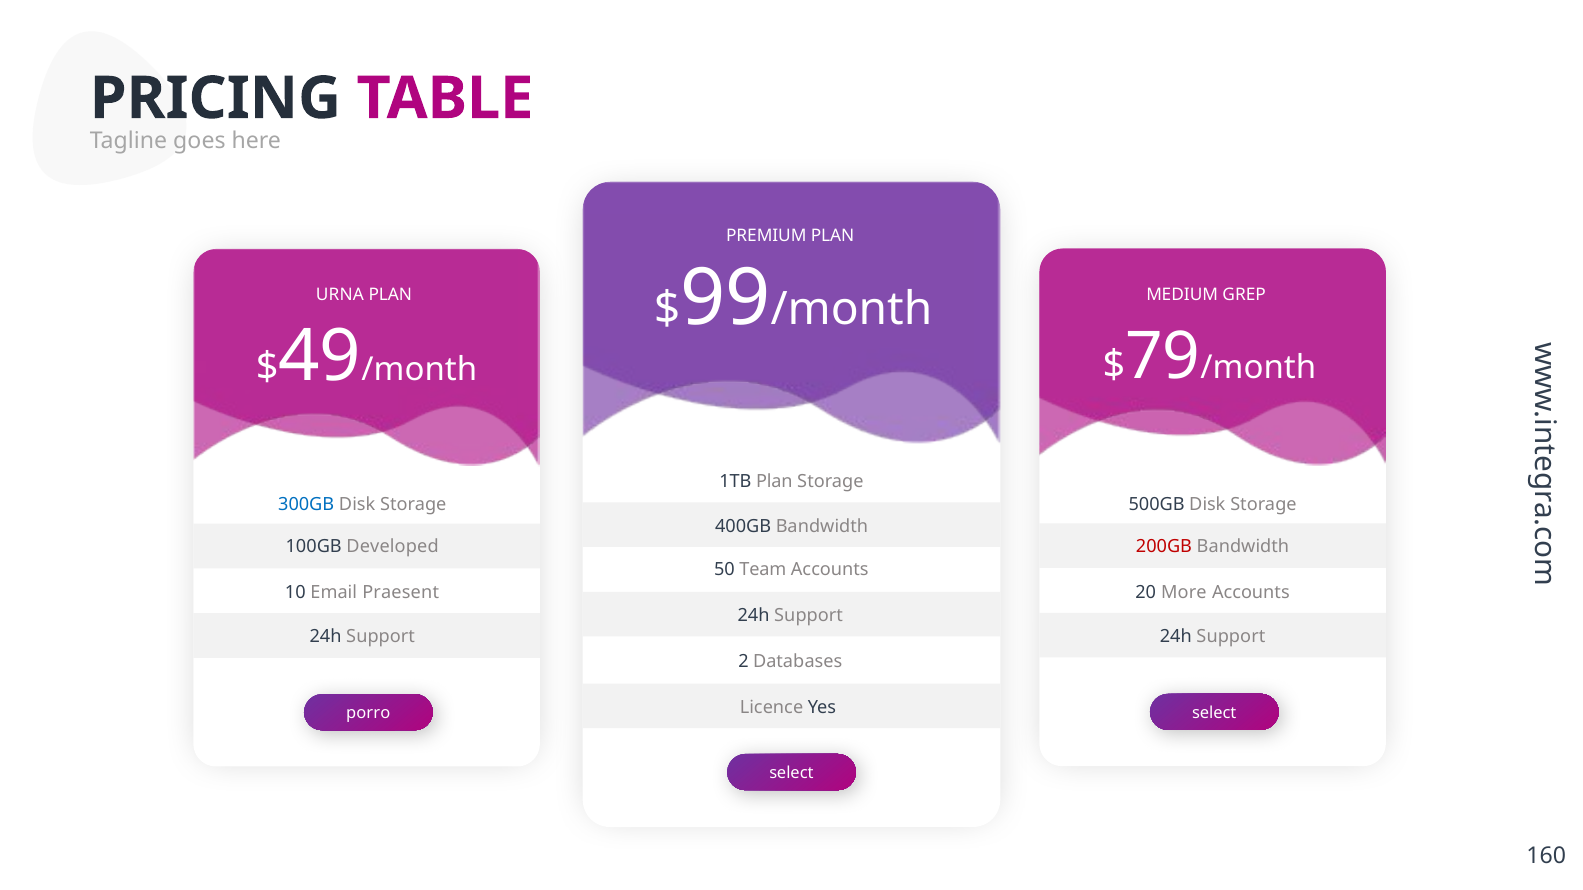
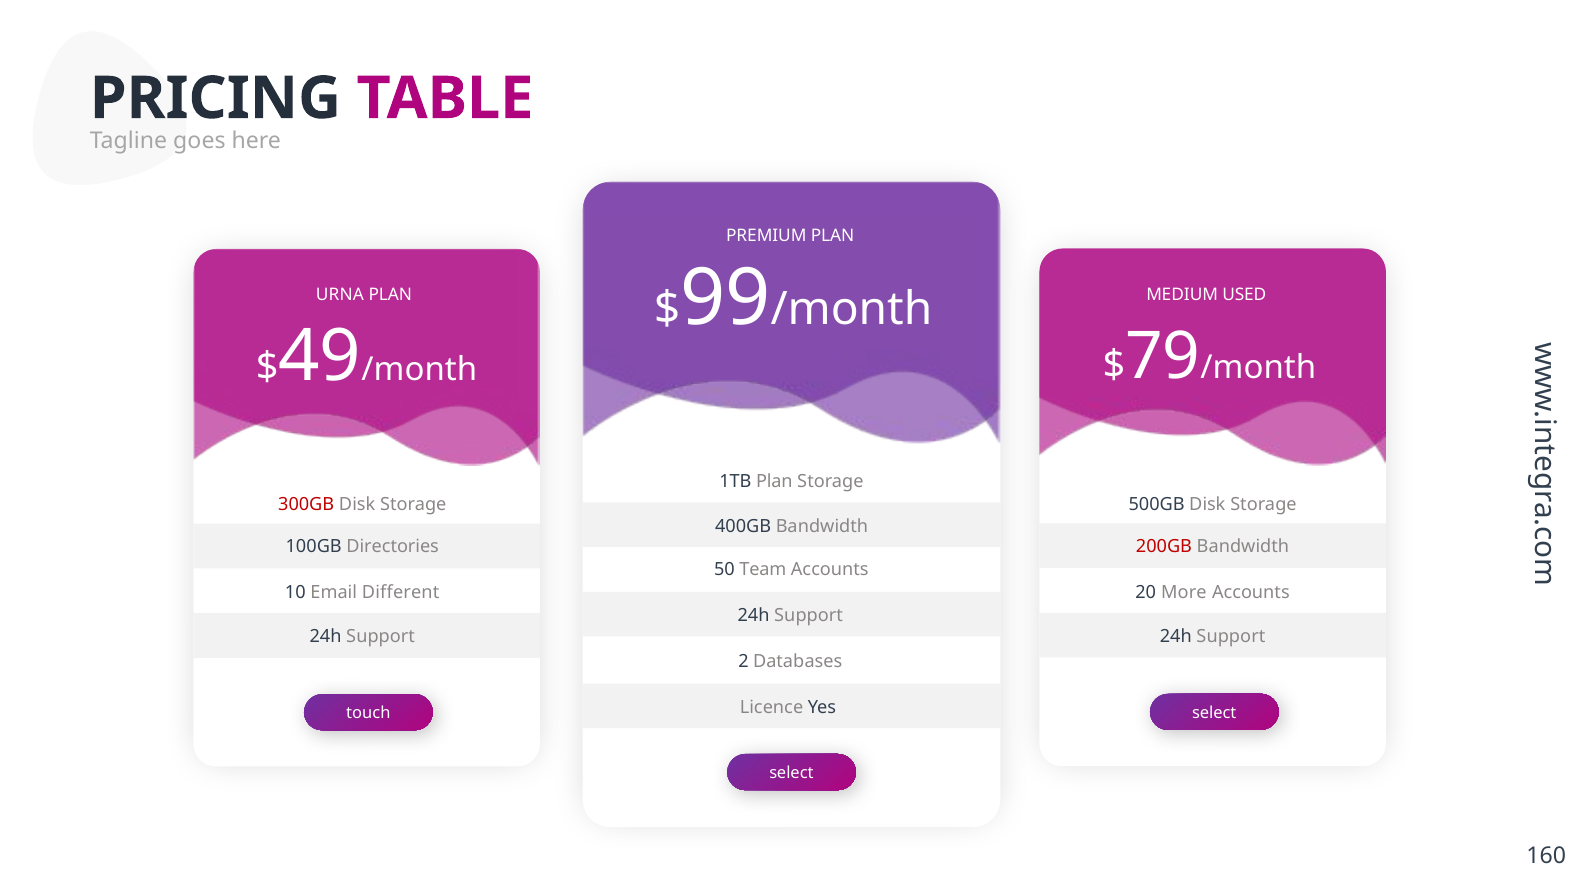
GREP: GREP -> USED
300GB colour: blue -> red
Developed: Developed -> Directories
Praesent: Praesent -> Different
porro: porro -> touch
